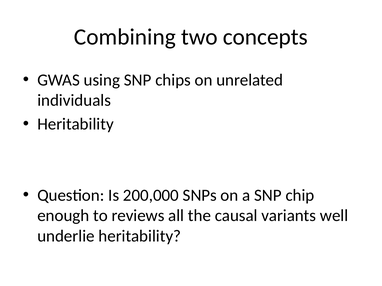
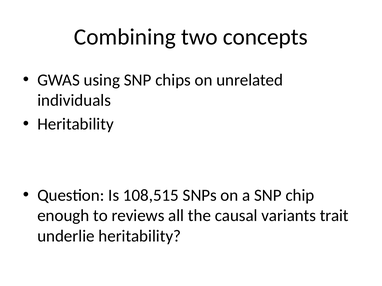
200,000: 200,000 -> 108,515
well: well -> trait
